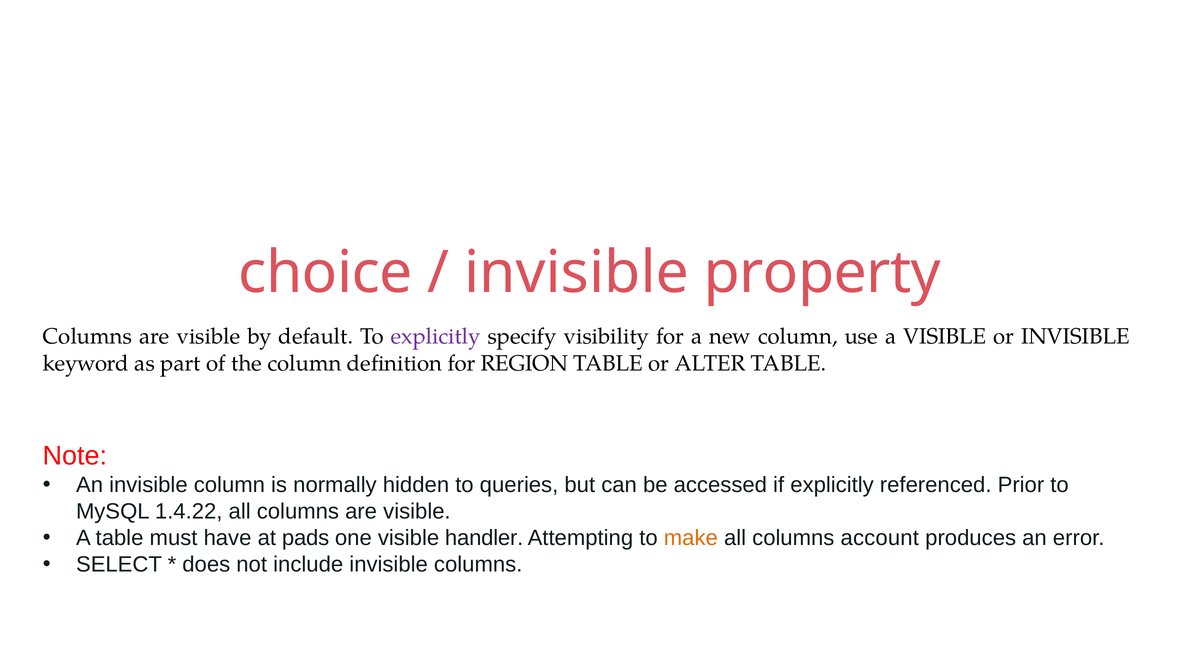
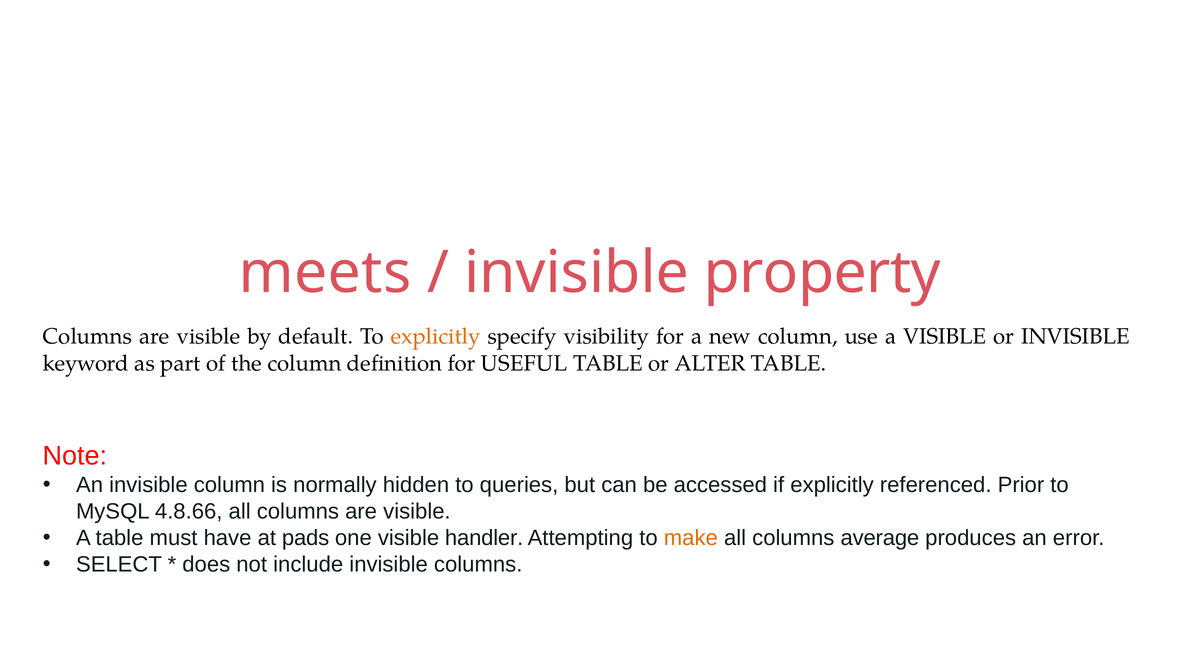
choice: choice -> meets
explicitly at (436, 337) colour: purple -> orange
REGION: REGION -> USEFUL
1.4.22: 1.4.22 -> 4.8.66
account: account -> average
